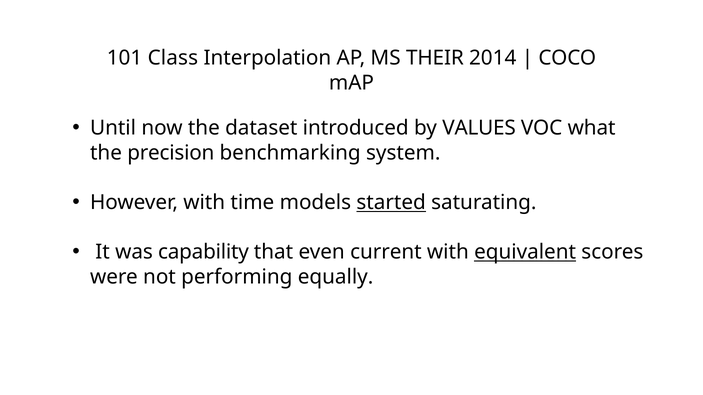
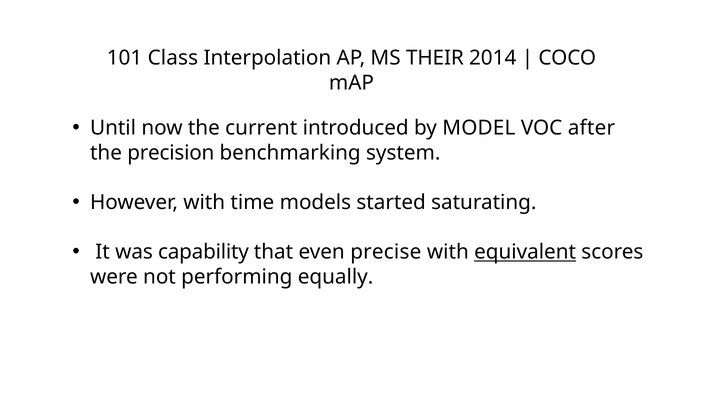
dataset: dataset -> current
VALUES: VALUES -> MODEL
what: what -> after
started underline: present -> none
current: current -> precise
